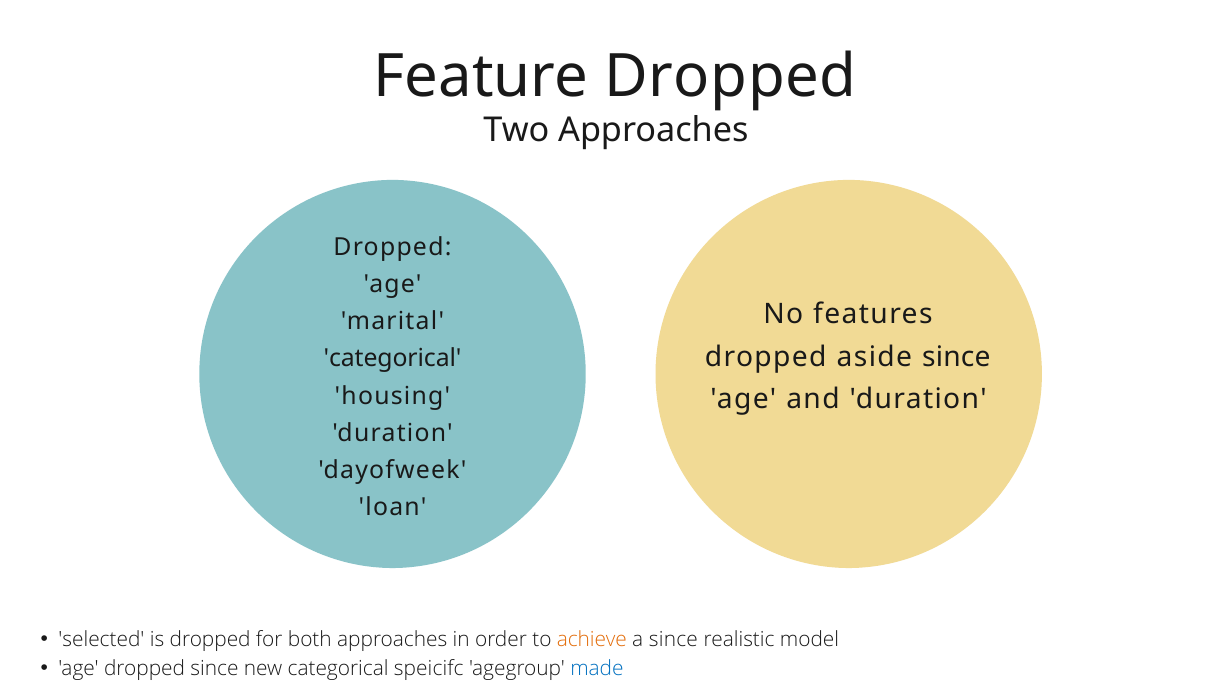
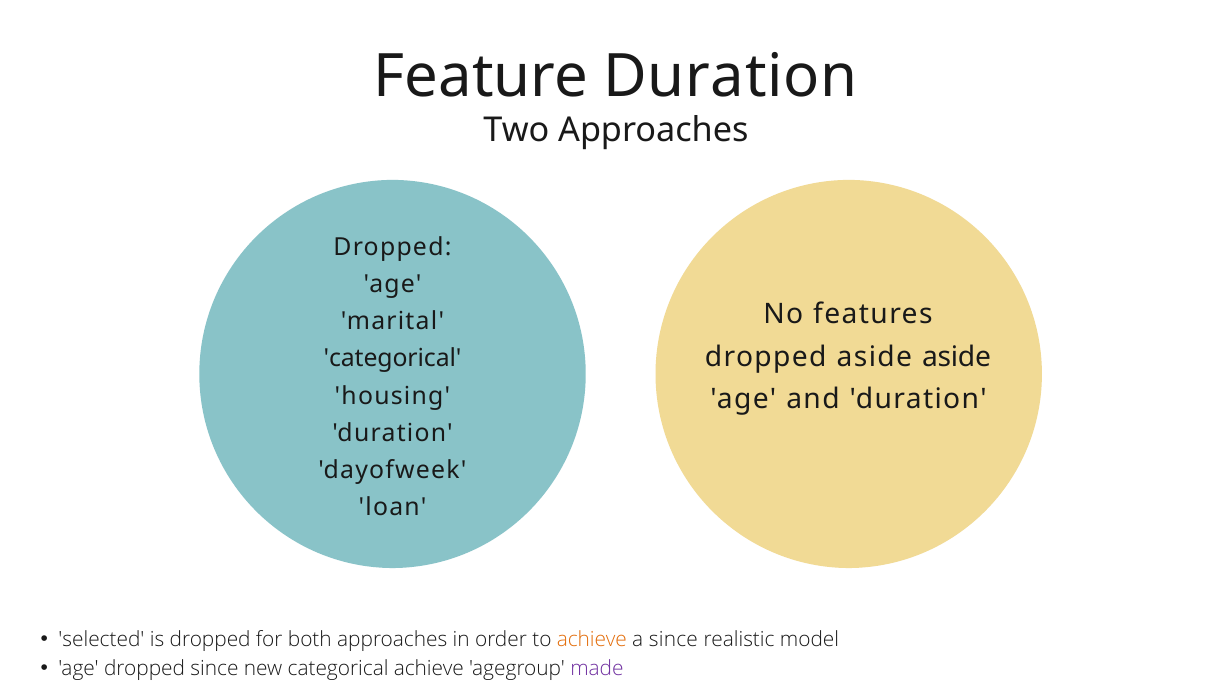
Feature Dropped: Dropped -> Duration
aside since: since -> aside
categorical speicifc: speicifc -> achieve
made colour: blue -> purple
